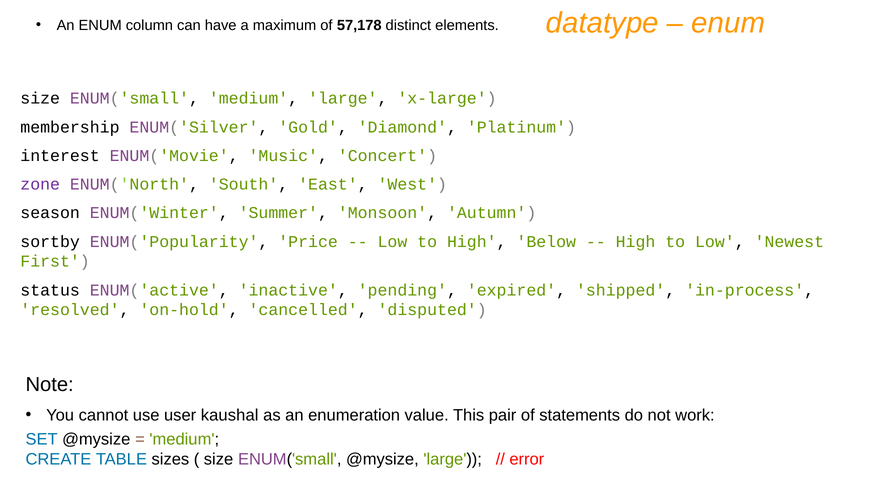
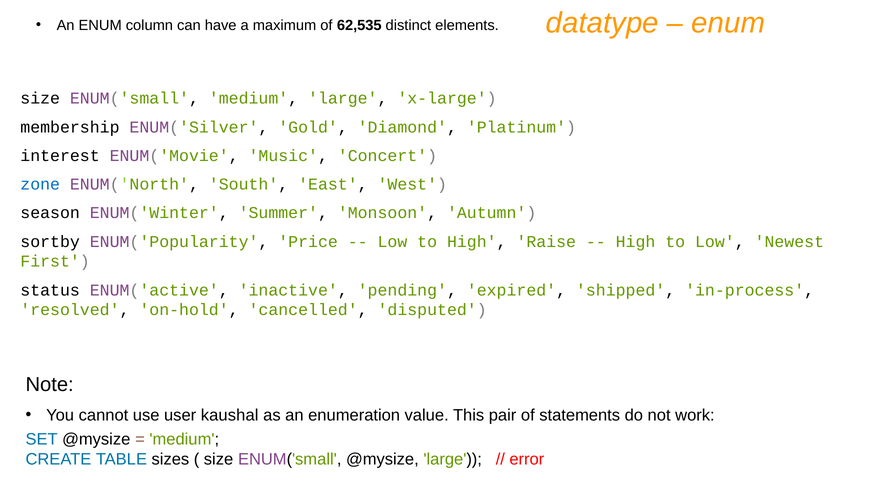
57,178: 57,178 -> 62,535
zone colour: purple -> blue
Below: Below -> Raise
